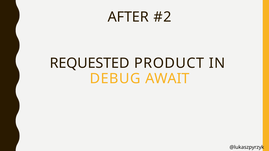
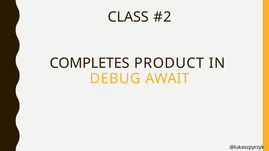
AFTER: AFTER -> CLASS
REQUESTED: REQUESTED -> COMPLETES
